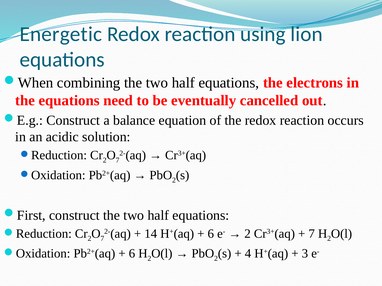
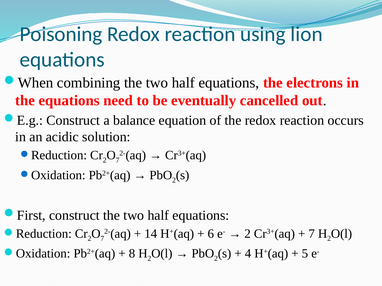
Energetic: Energetic -> Poisoning
6 at (132, 254): 6 -> 8
3: 3 -> 5
